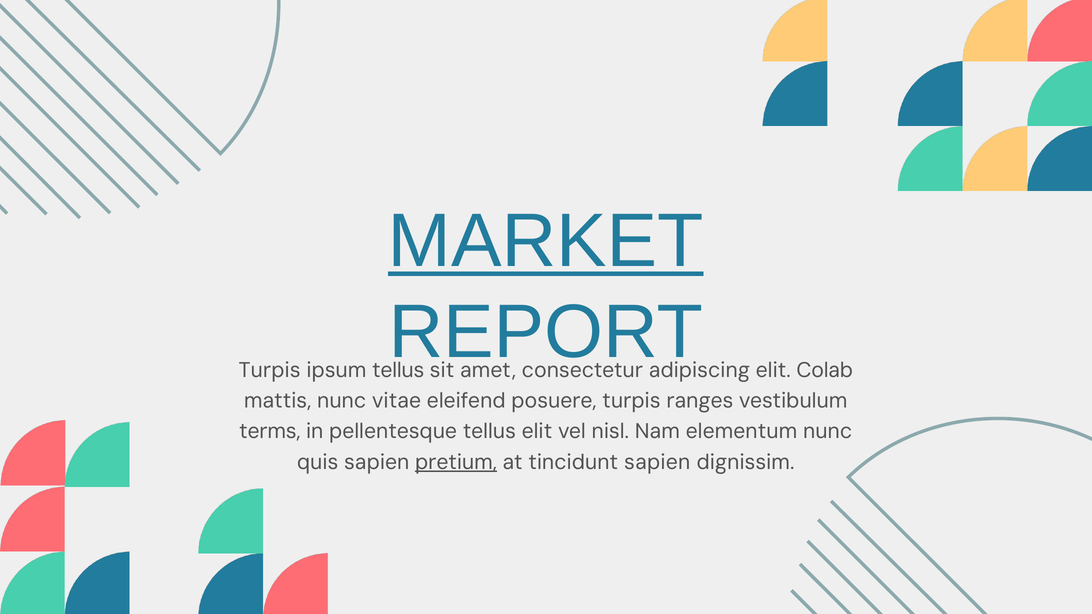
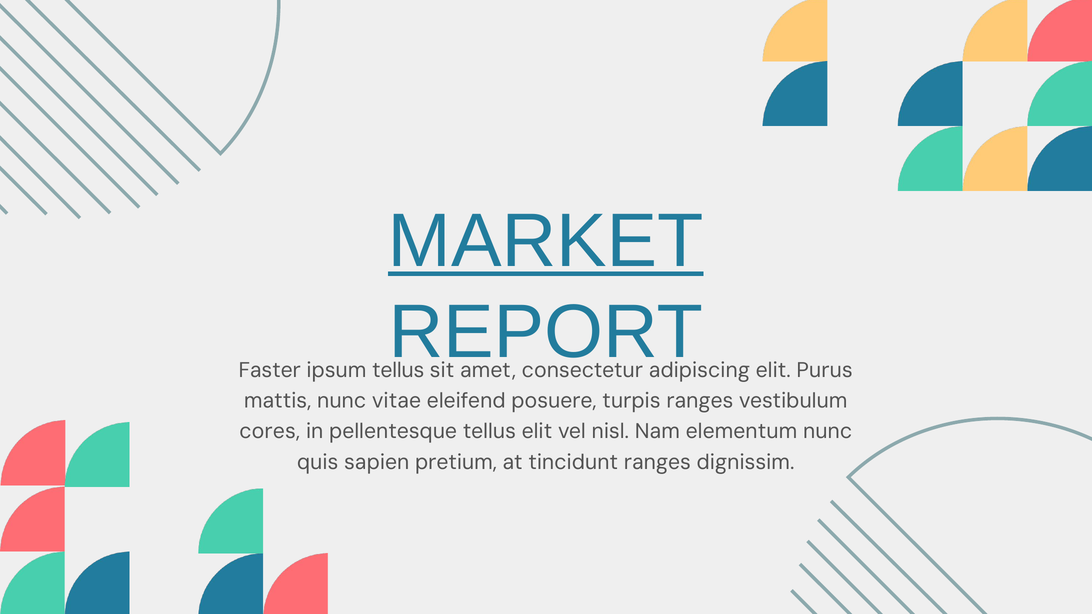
Turpis at (270, 371): Turpis -> Faster
Colab: Colab -> Purus
terms: terms -> cores
pretium underline: present -> none
tincidunt sapien: sapien -> ranges
